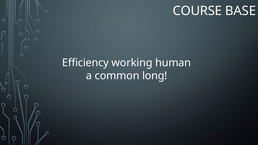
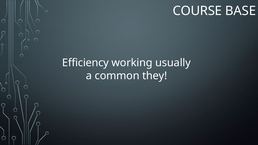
human: human -> usually
long: long -> they
